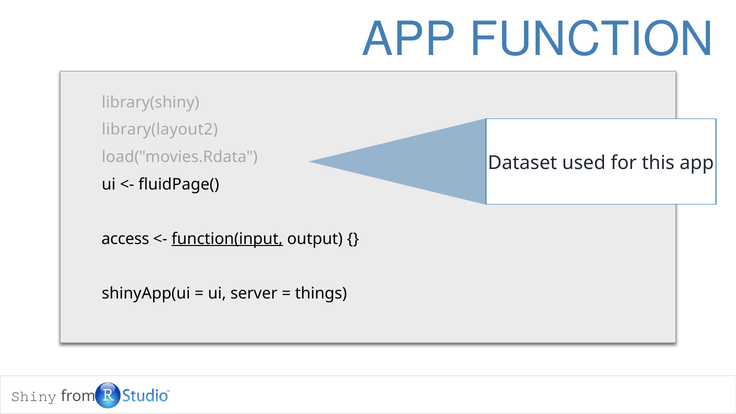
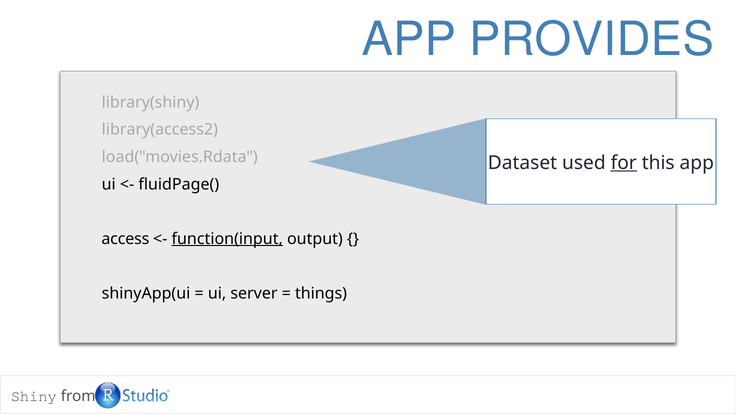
FUNCTION: FUNCTION -> PROVIDES
library(layout2: library(layout2 -> library(access2
for underline: none -> present
